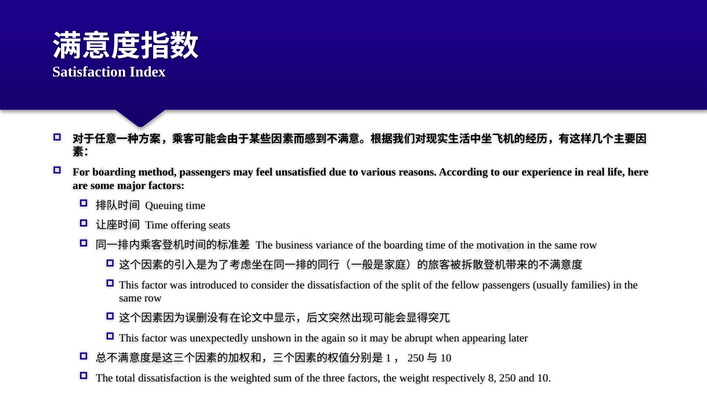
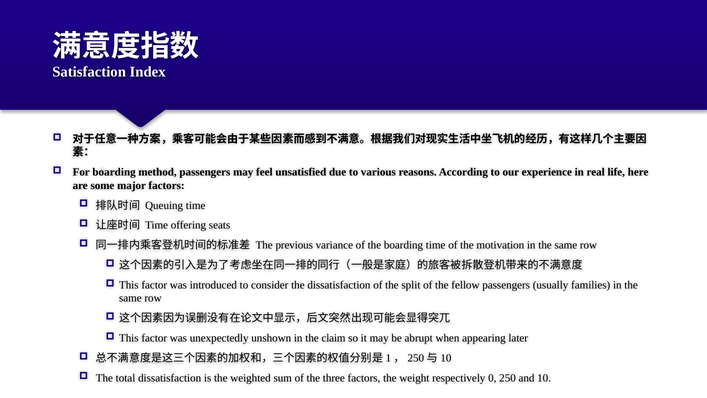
business: business -> previous
again: again -> claim
8: 8 -> 0
